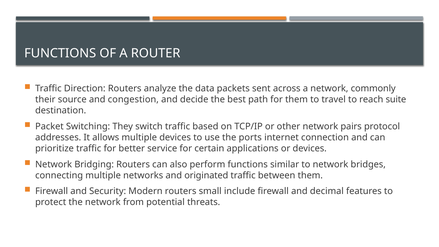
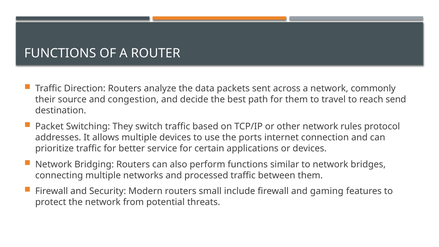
suite: suite -> send
pairs: pairs -> rules
originated: originated -> processed
decimal: decimal -> gaming
